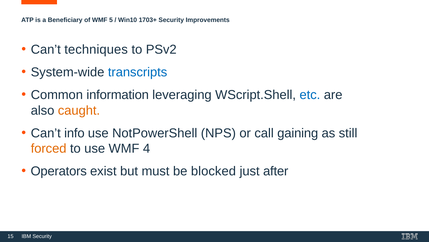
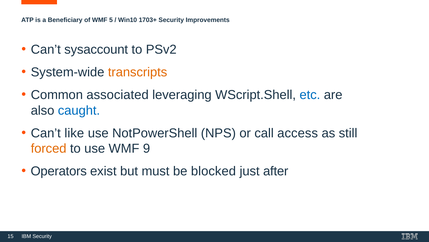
techniques: techniques -> sysaccount
transcripts colour: blue -> orange
information: information -> associated
caught colour: orange -> blue
info: info -> like
gaining: gaining -> access
4: 4 -> 9
